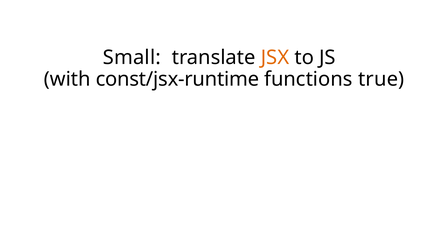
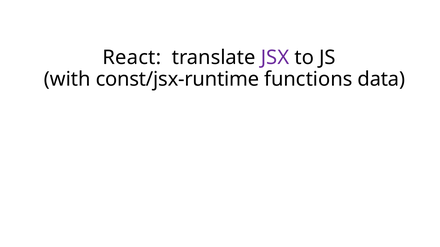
Small: Small -> React
JSX colour: orange -> purple
true: true -> data
